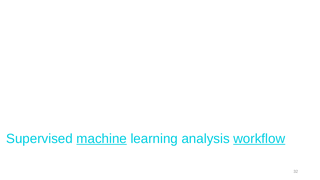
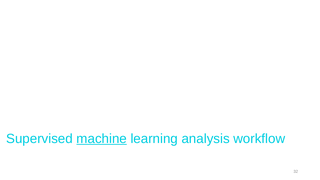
workflow underline: present -> none
